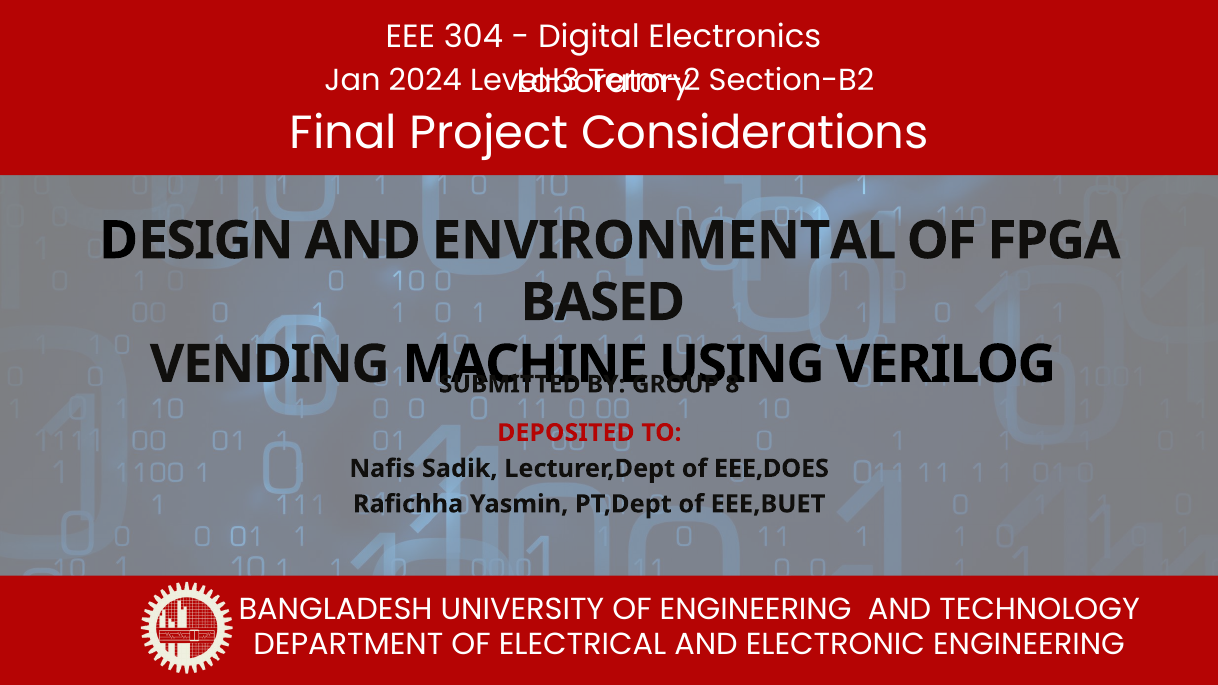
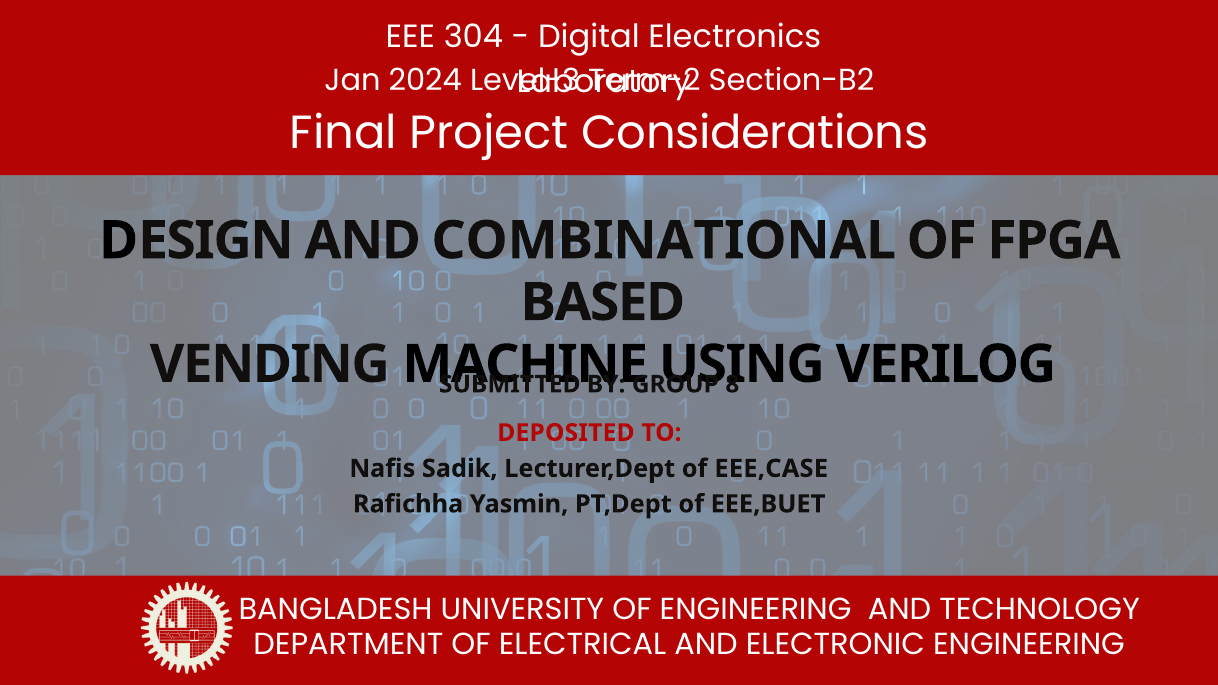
ENVIRONMENTAL: ENVIRONMENTAL -> COMBINATIONAL
EEE,DOES: EEE,DOES -> EEE,CASE
